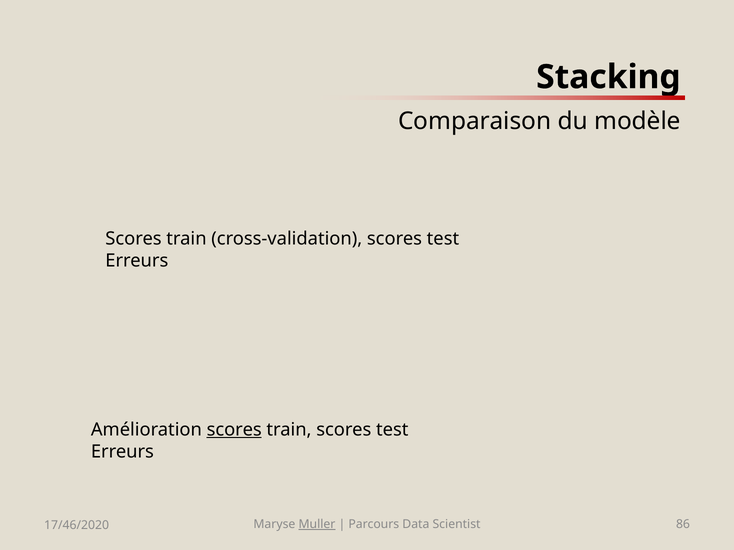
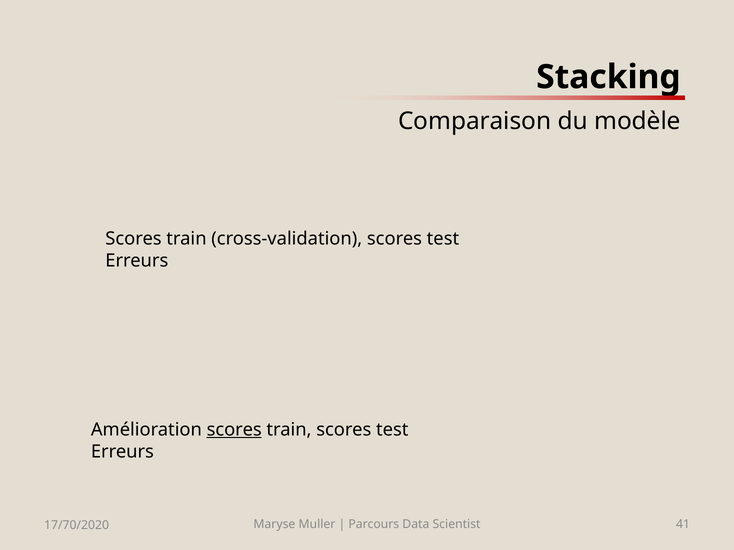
Muller underline: present -> none
86: 86 -> 41
17/46/2020: 17/46/2020 -> 17/70/2020
